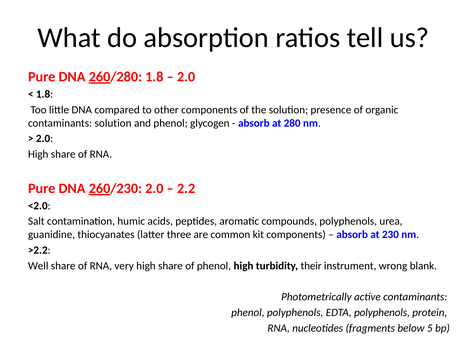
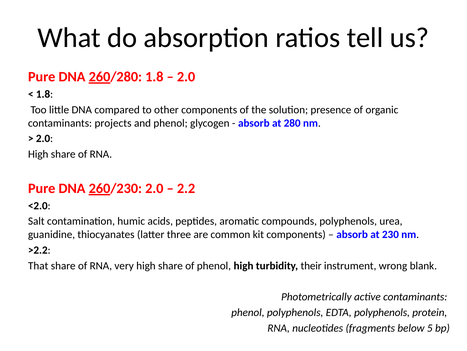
contaminants solution: solution -> projects
Well: Well -> That
